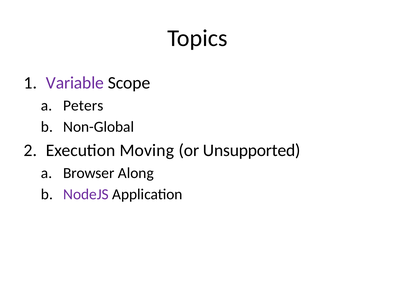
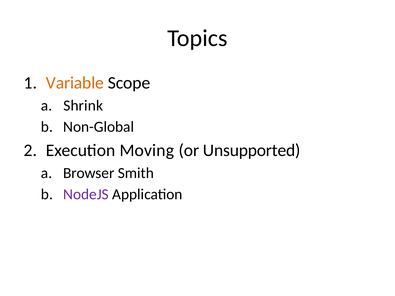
Variable colour: purple -> orange
Peters: Peters -> Shrink
Along: Along -> Smith
